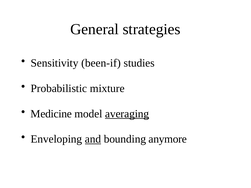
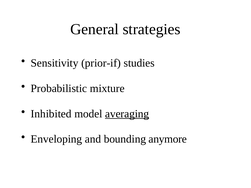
been-if: been-if -> prior-if
Medicine: Medicine -> Inhibited
and underline: present -> none
